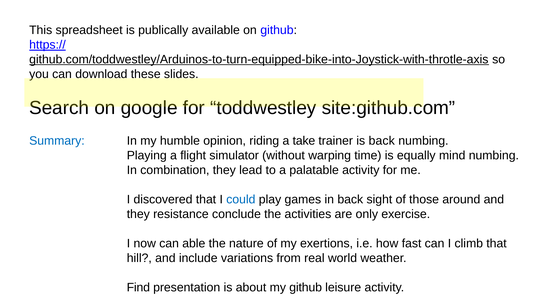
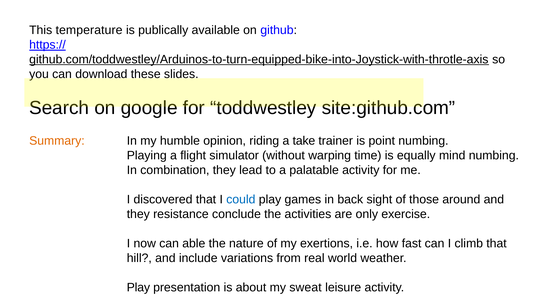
spreadsheet: spreadsheet -> temperature
Summary colour: blue -> orange
is back: back -> point
Find at (138, 287): Find -> Play
my github: github -> sweat
